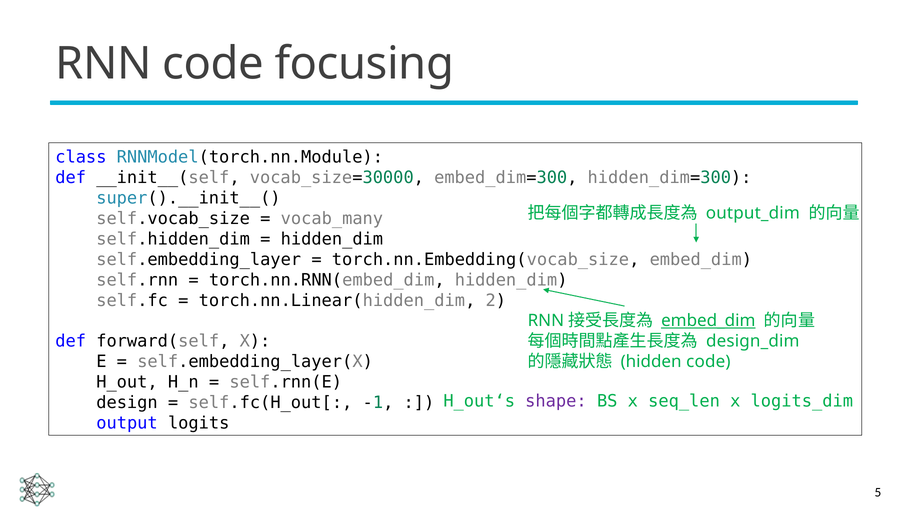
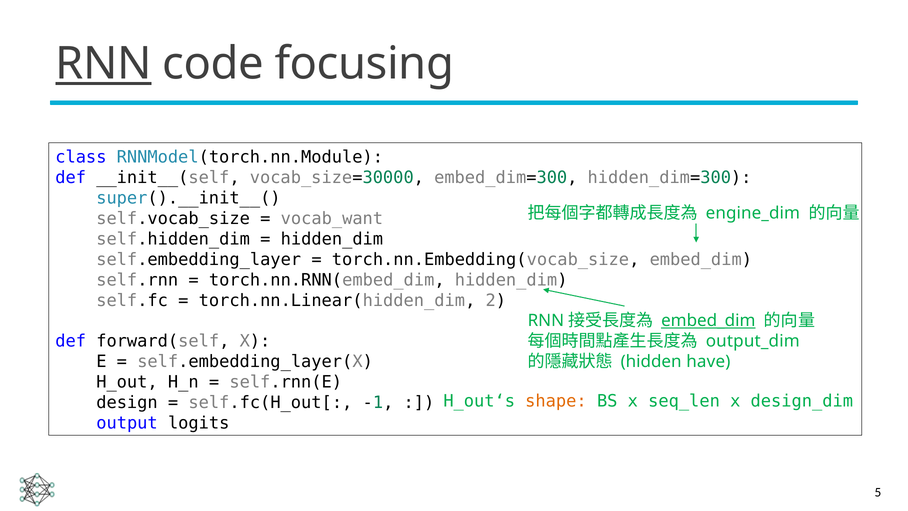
RNN underline: none -> present
output_dim: output_dim -> engine_dim
vocab_many: vocab_many -> vocab_want
design_dim: design_dim -> output_dim
hidden code: code -> have
shape colour: purple -> orange
logits_dim: logits_dim -> design_dim
